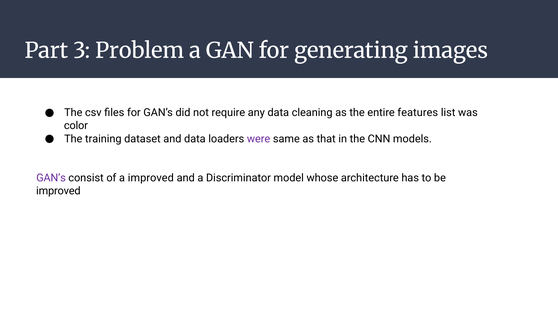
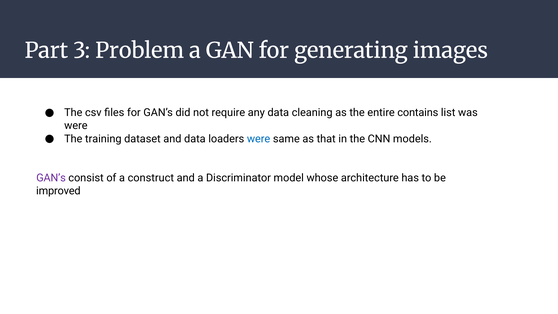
features: features -> contains
color at (76, 126): color -> were
were at (259, 139) colour: purple -> blue
a improved: improved -> construct
